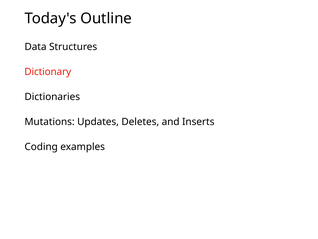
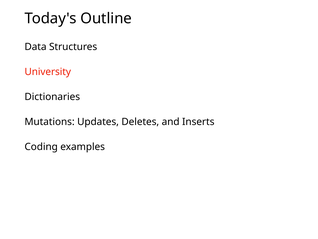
Dictionary: Dictionary -> University
